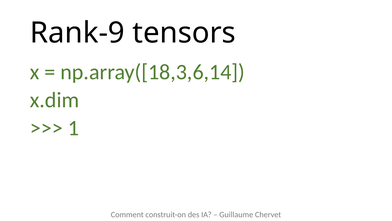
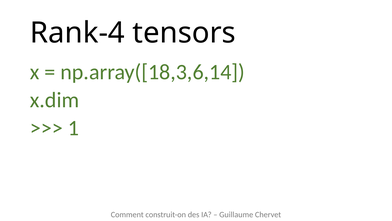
Rank-9: Rank-9 -> Rank-4
